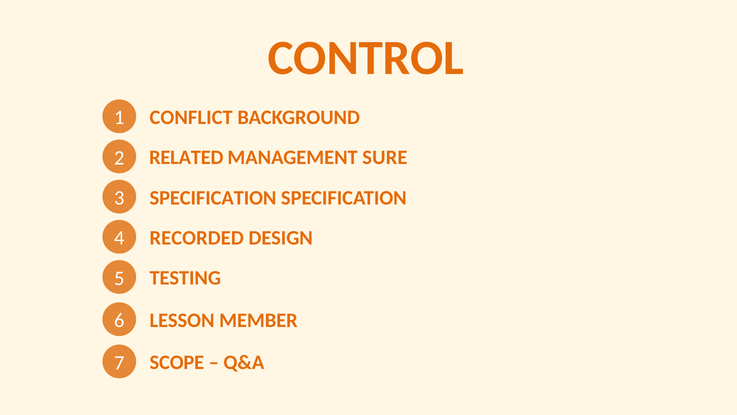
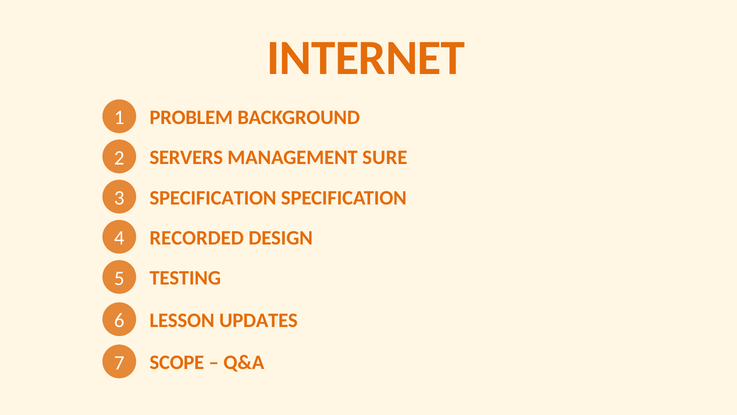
CONTROL: CONTROL -> INTERNET
CONFLICT: CONFLICT -> PROBLEM
RELATED: RELATED -> SERVERS
MEMBER: MEMBER -> UPDATES
